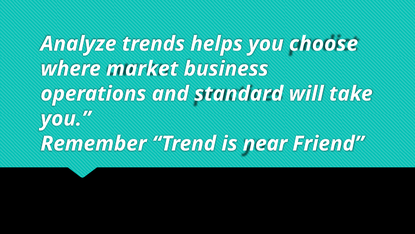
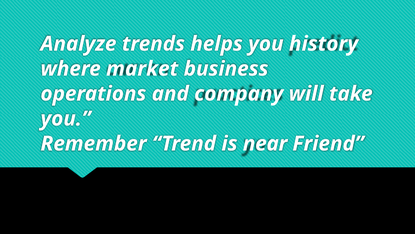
choose: choose -> history
standard: standard -> company
